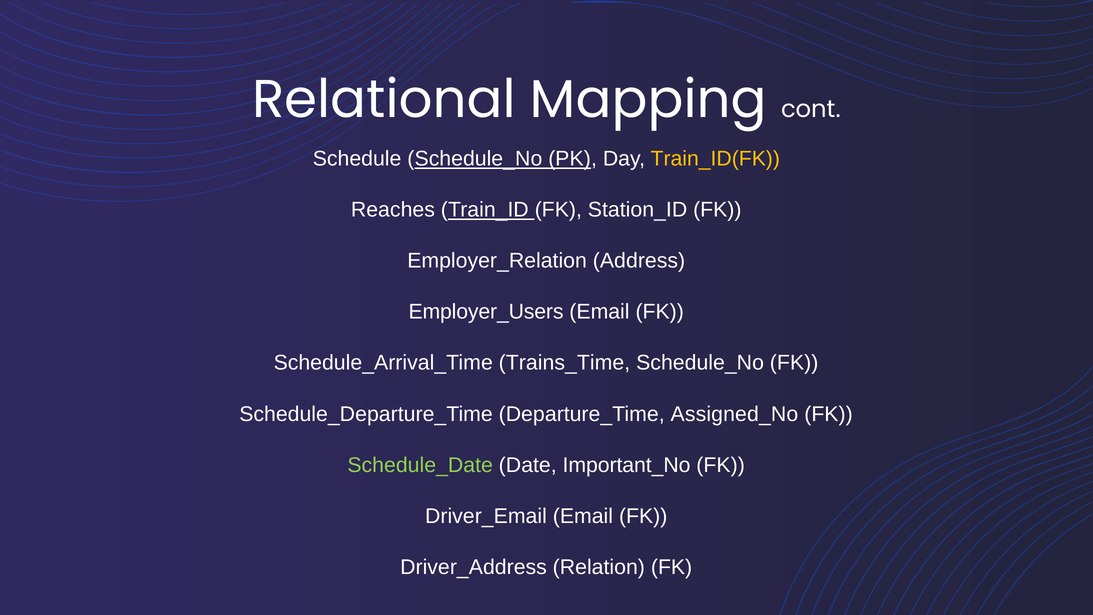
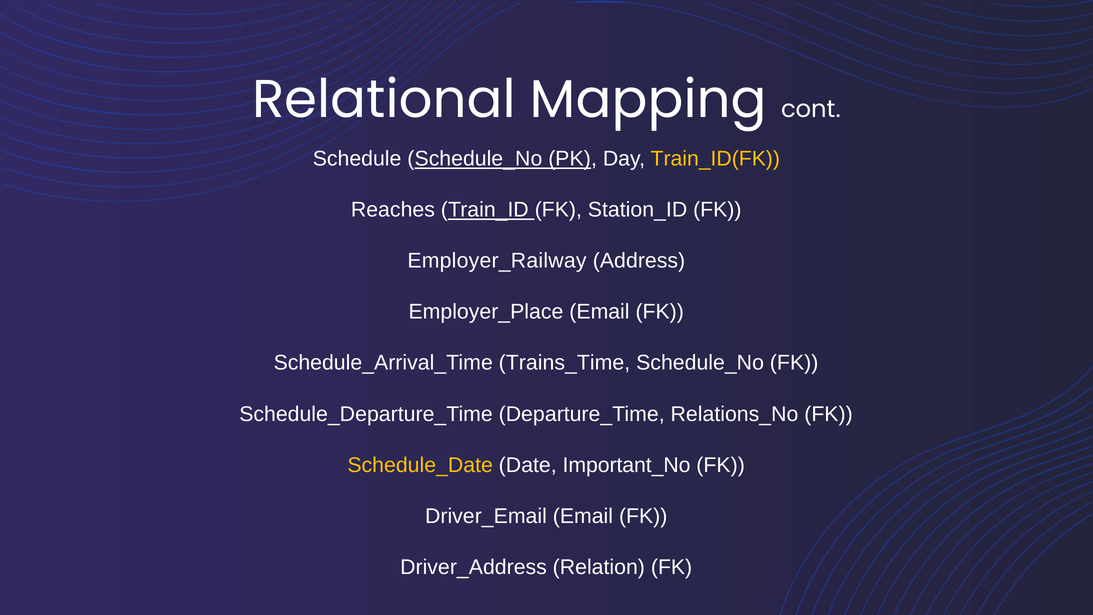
Employer_Relation: Employer_Relation -> Employer_Railway
Employer_Users: Employer_Users -> Employer_Place
Assigned_No: Assigned_No -> Relations_No
Schedule_Date colour: light green -> yellow
